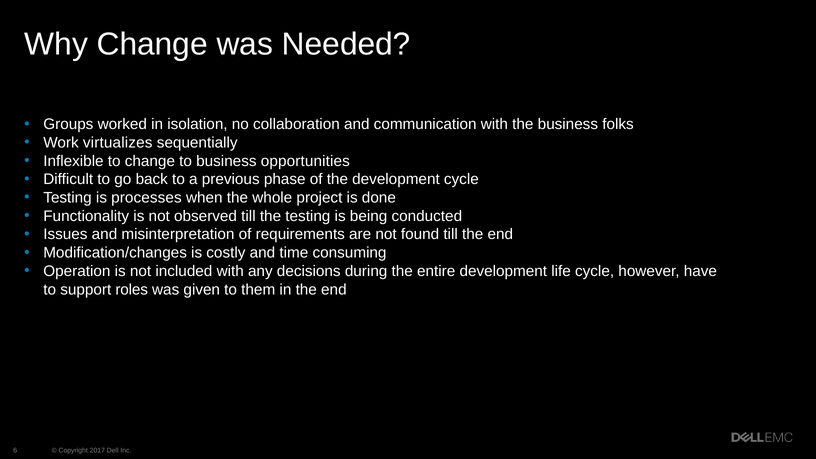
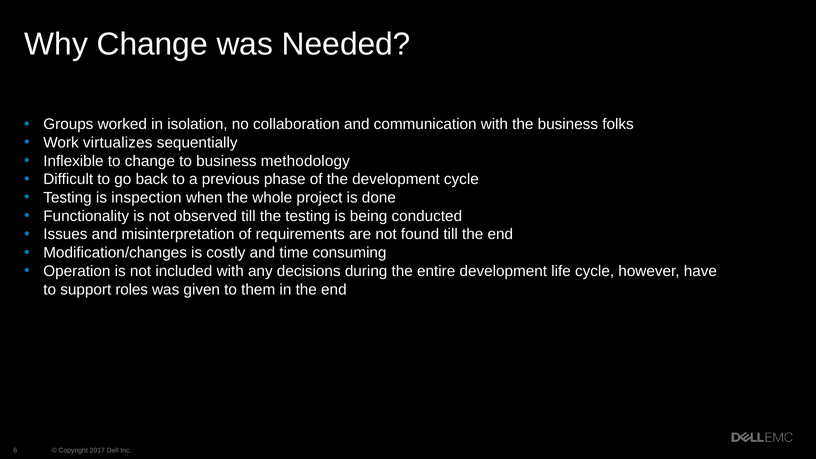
opportunities: opportunities -> methodology
processes: processes -> inspection
